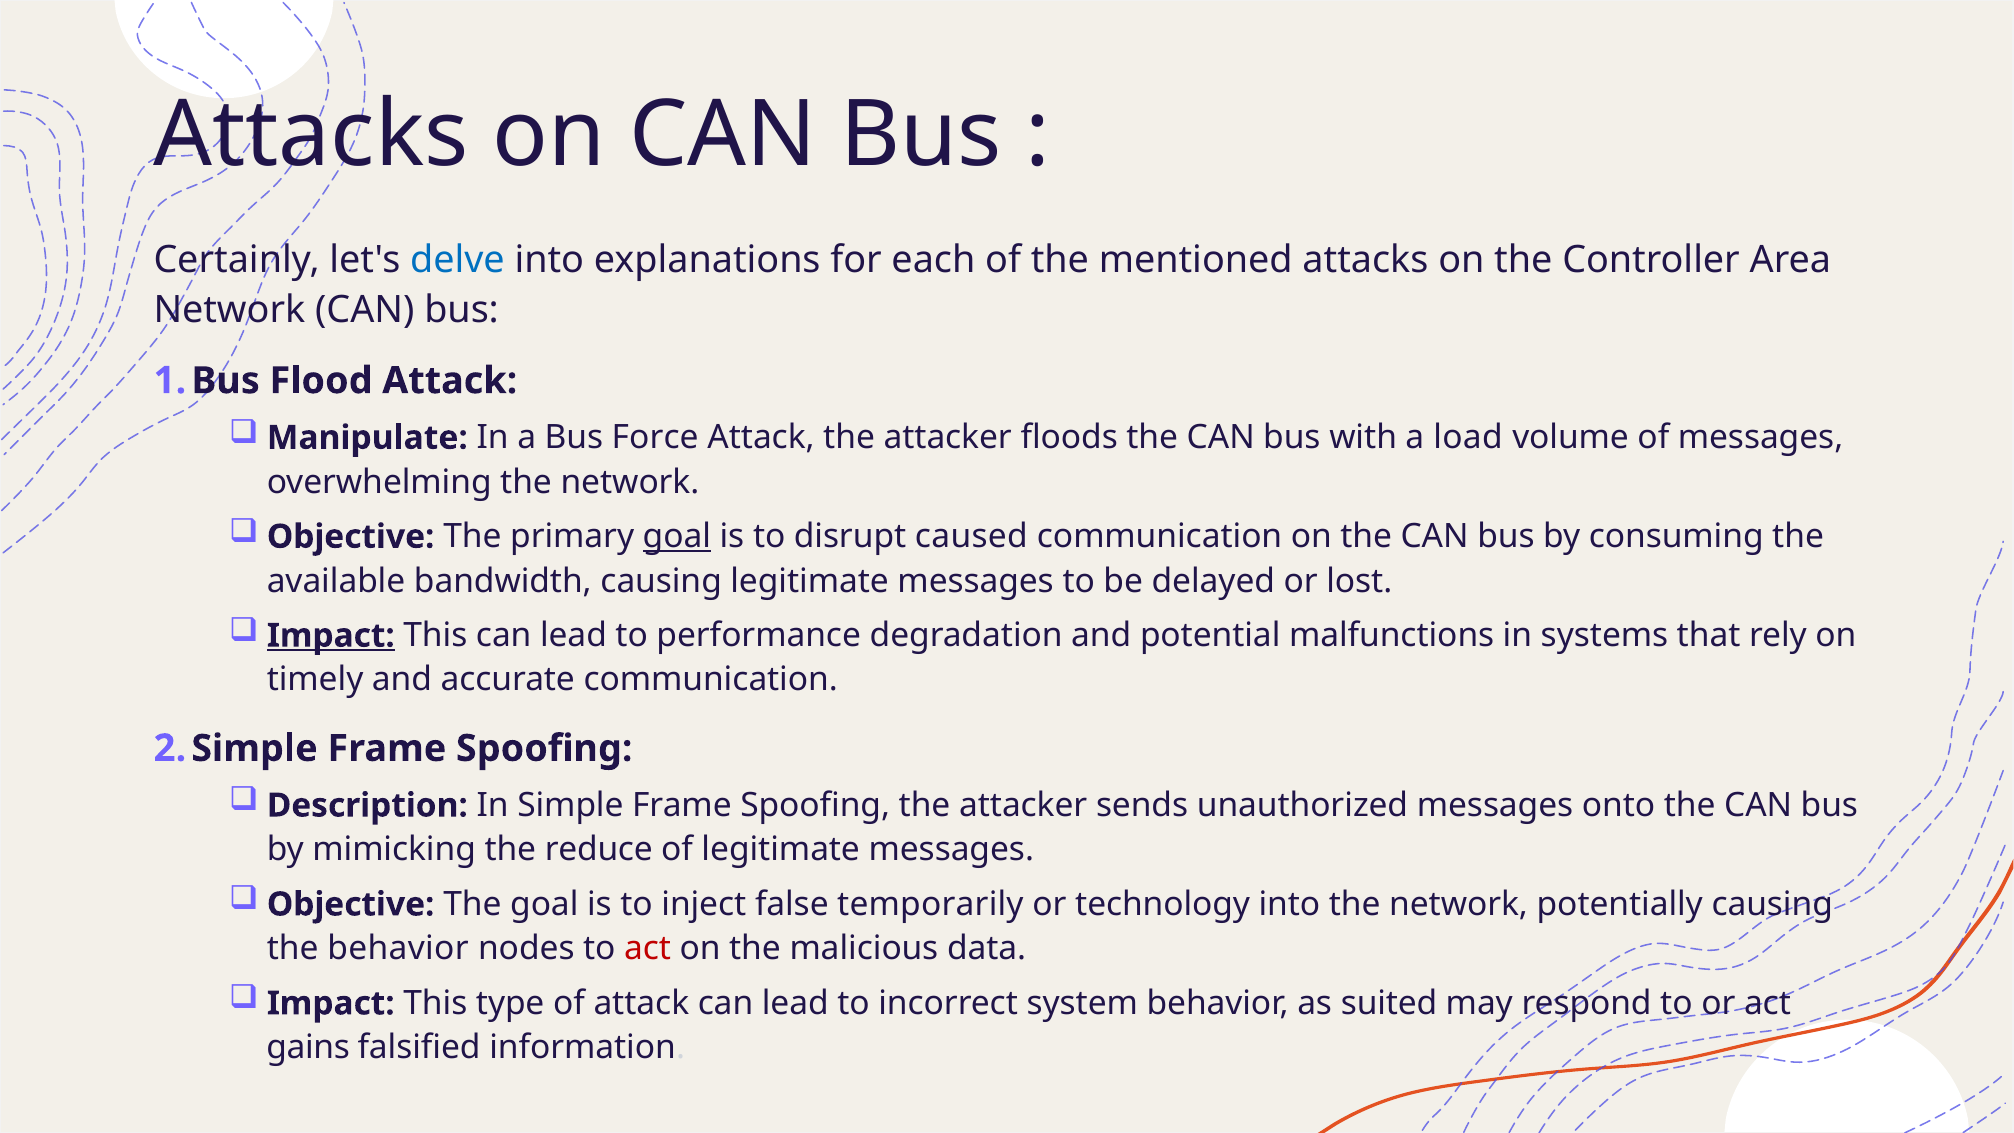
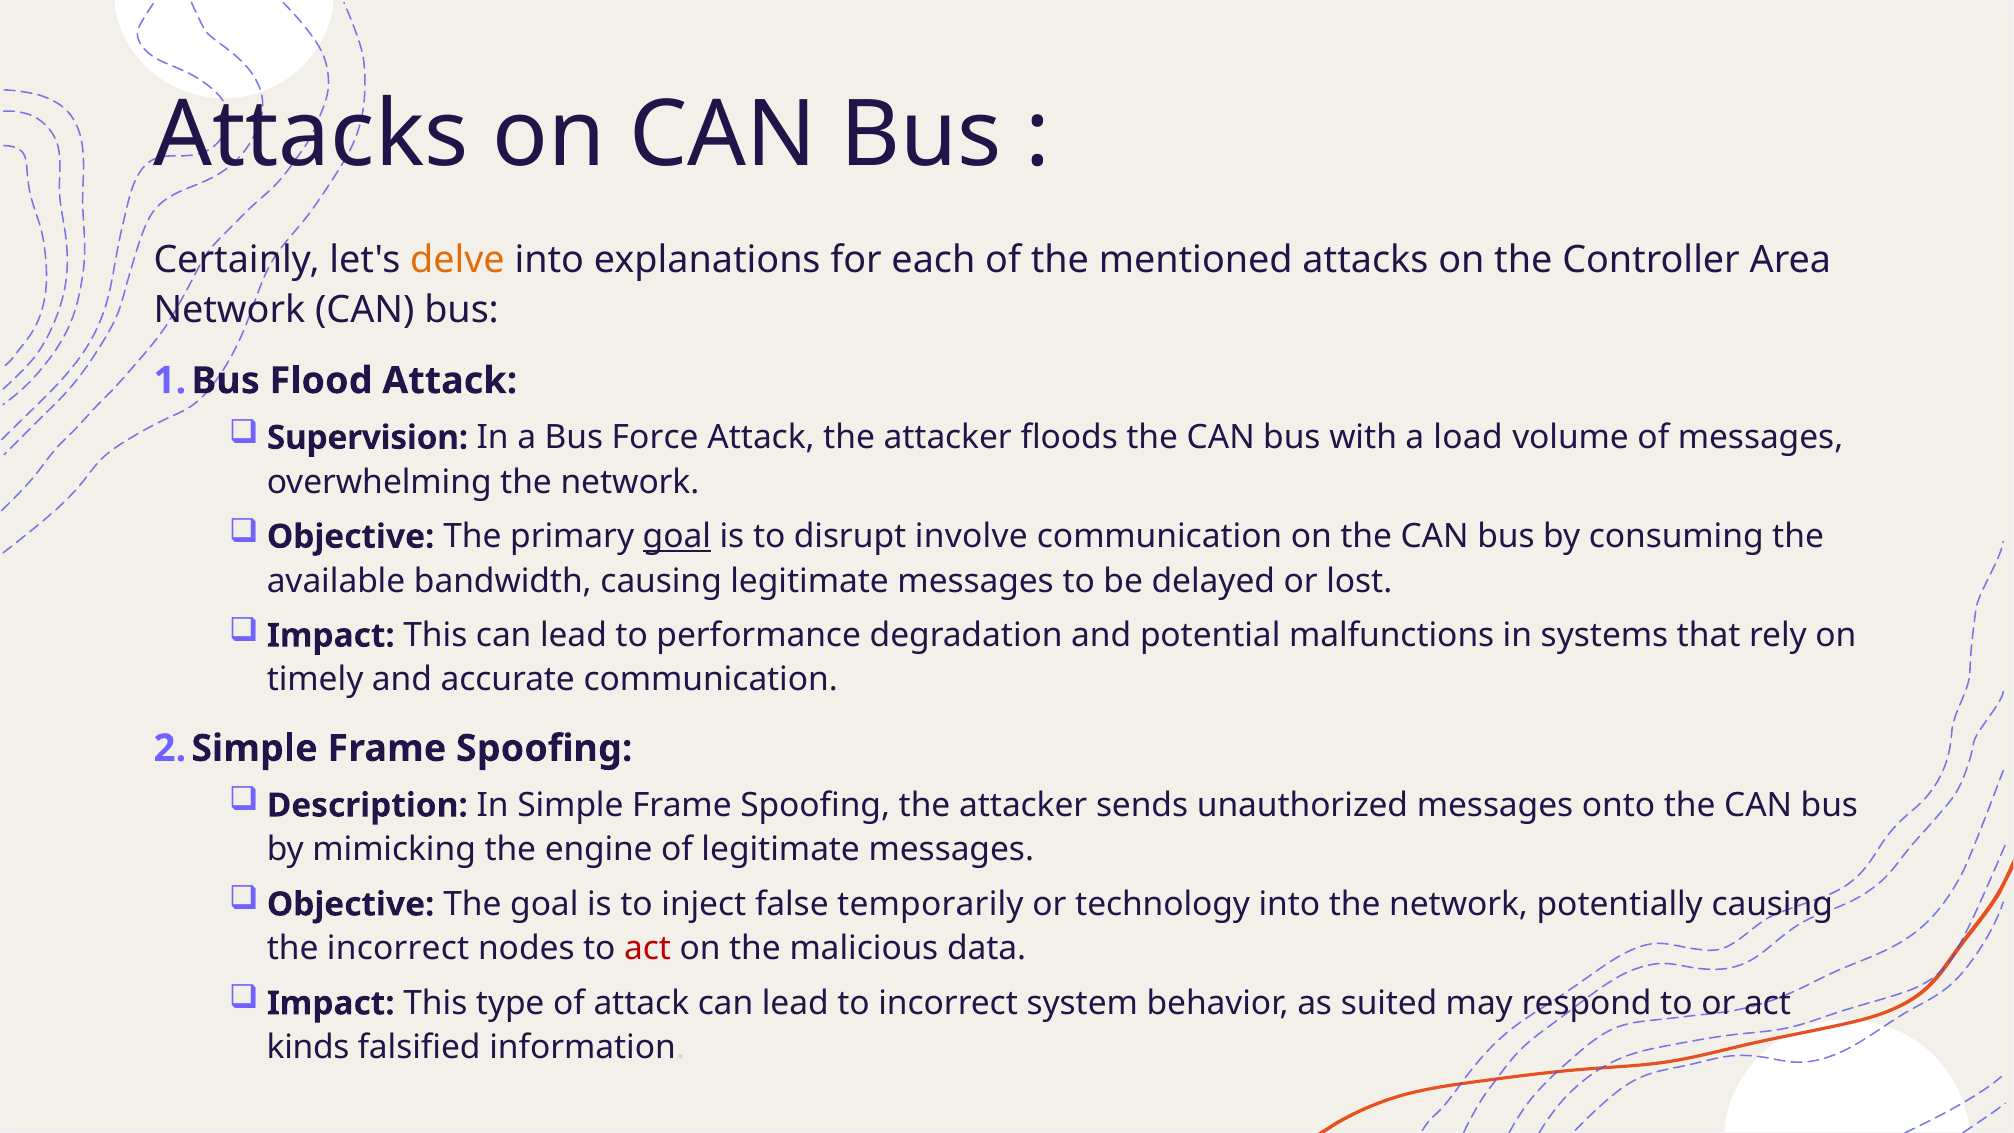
delve colour: blue -> orange
Manipulate: Manipulate -> Supervision
caused: caused -> involve
Impact at (331, 636) underline: present -> none
reduce: reduce -> engine
the behavior: behavior -> incorrect
gains: gains -> kinds
